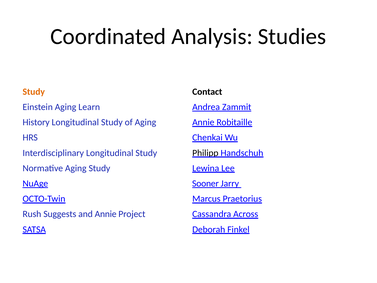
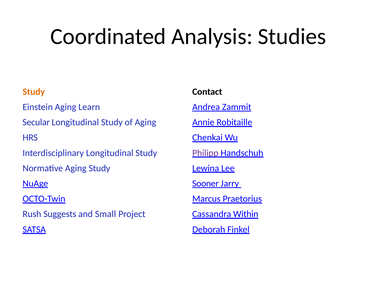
History: History -> Secular
Philipp colour: black -> purple
and Annie: Annie -> Small
Across: Across -> Within
